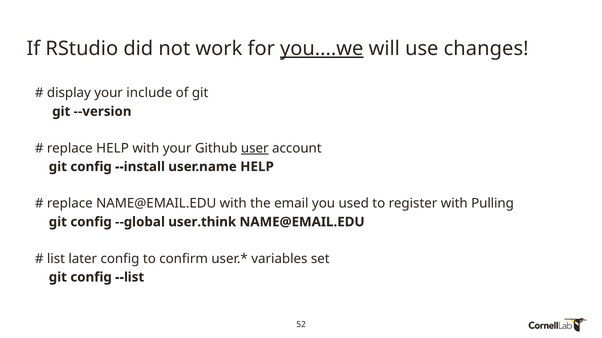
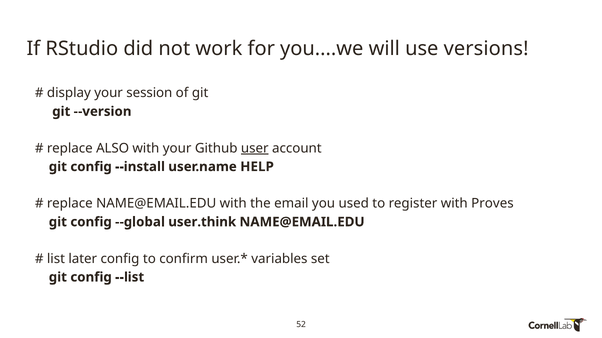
you....we underline: present -> none
changes: changes -> versions
include: include -> session
replace HELP: HELP -> ALSO
Pulling: Pulling -> Proves
